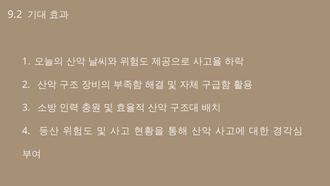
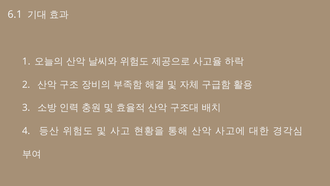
9.2: 9.2 -> 6.1
